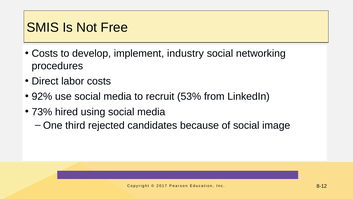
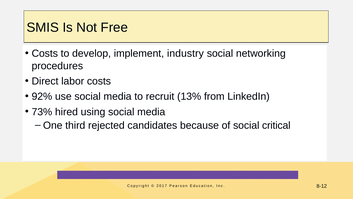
53%: 53% -> 13%
image: image -> critical
